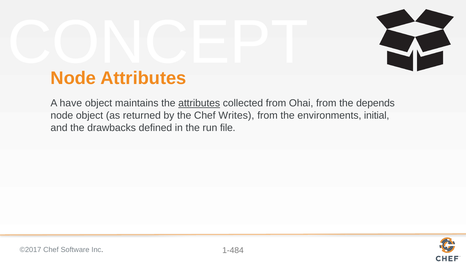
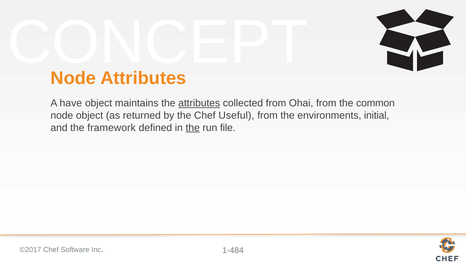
depends: depends -> common
Writes: Writes -> Useful
drawbacks: drawbacks -> framework
the at (193, 128) underline: none -> present
